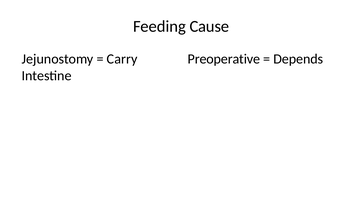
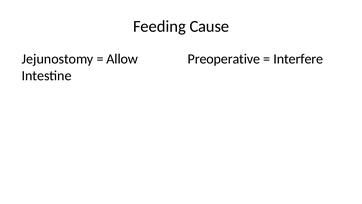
Carry: Carry -> Allow
Depends: Depends -> Interfere
